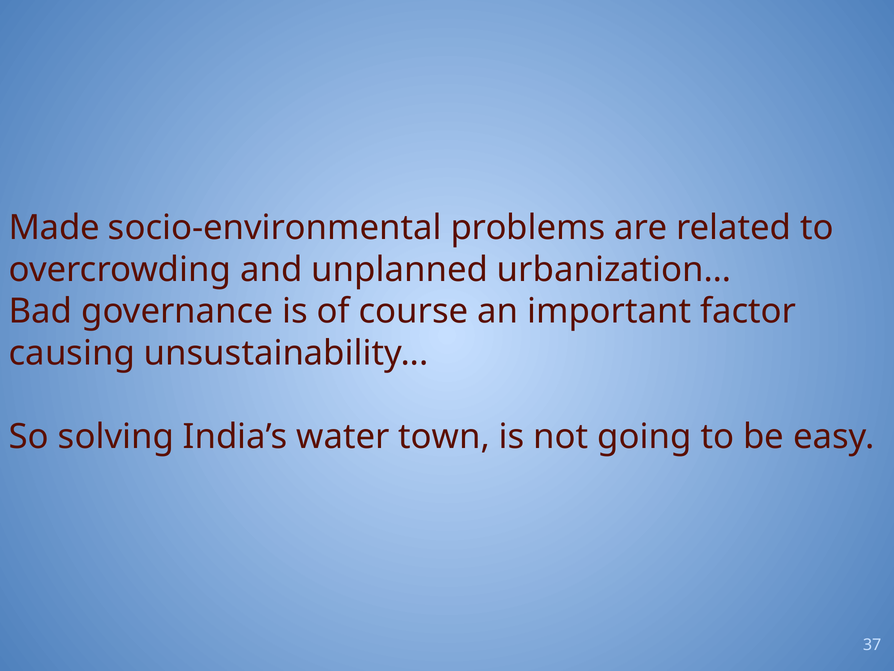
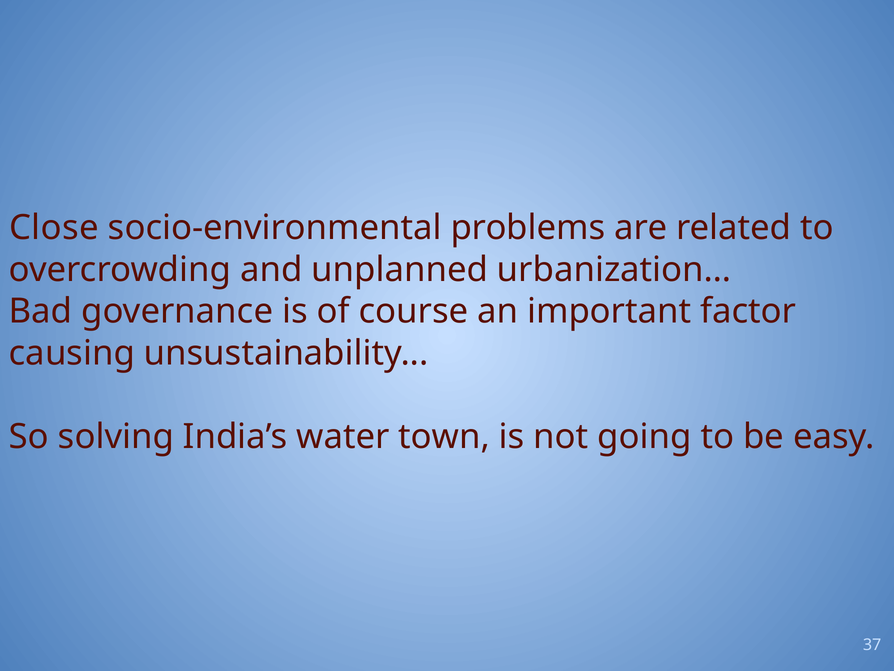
Made: Made -> Close
